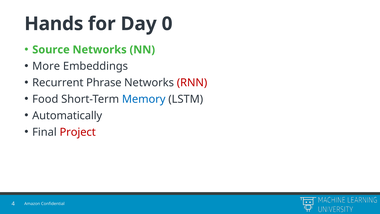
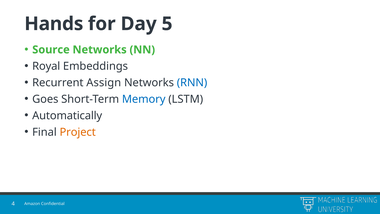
0: 0 -> 5
More: More -> Royal
Phrase: Phrase -> Assign
RNN colour: red -> blue
Food: Food -> Goes
Project colour: red -> orange
